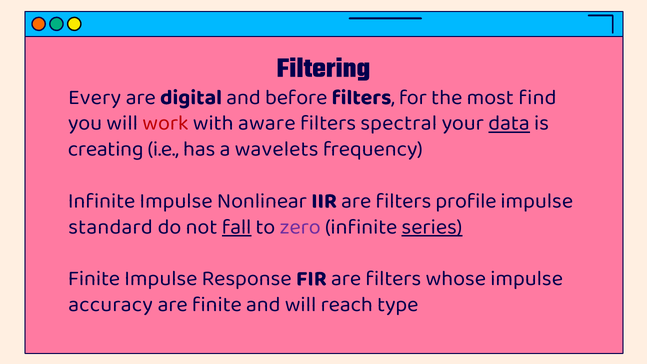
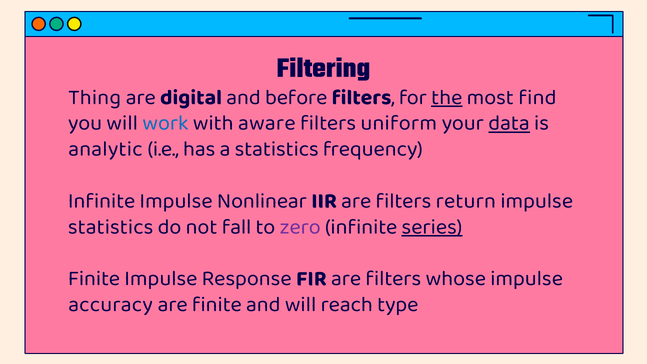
Every: Every -> Thing
the underline: none -> present
work colour: red -> blue
spectral: spectral -> uniform
creating: creating -> analytic
a wavelets: wavelets -> statistics
profile: profile -> return
standard at (111, 226): standard -> statistics
fall underline: present -> none
